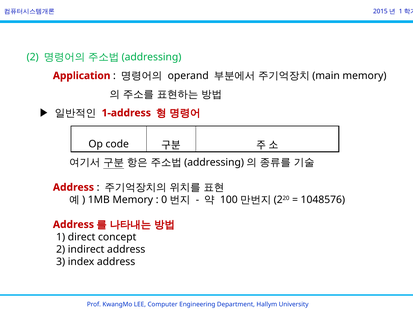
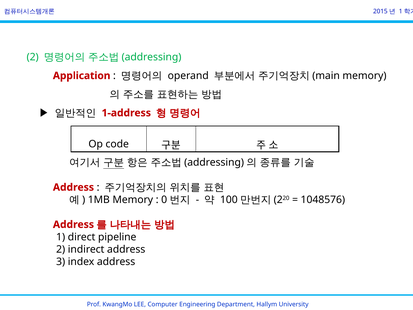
concept: concept -> pipeline
